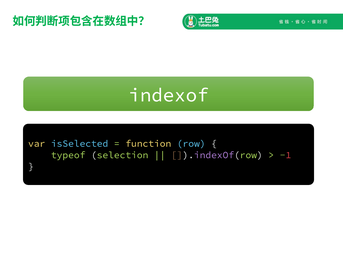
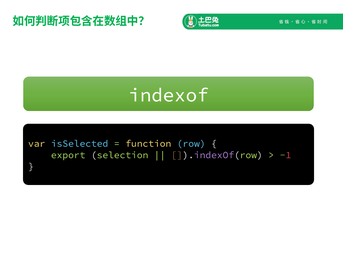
typeof: typeof -> export
